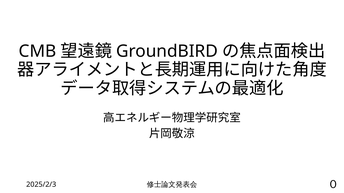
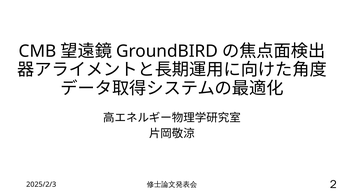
0: 0 -> 2
